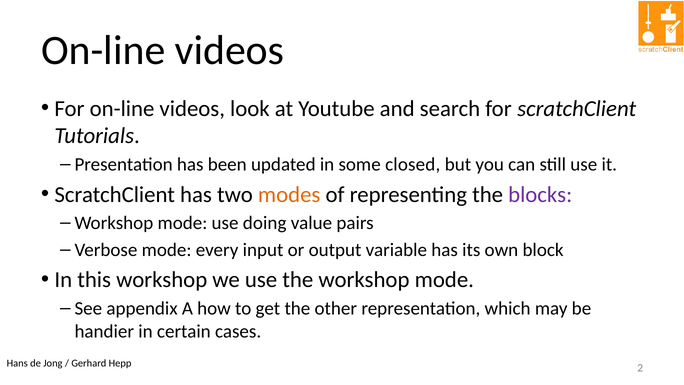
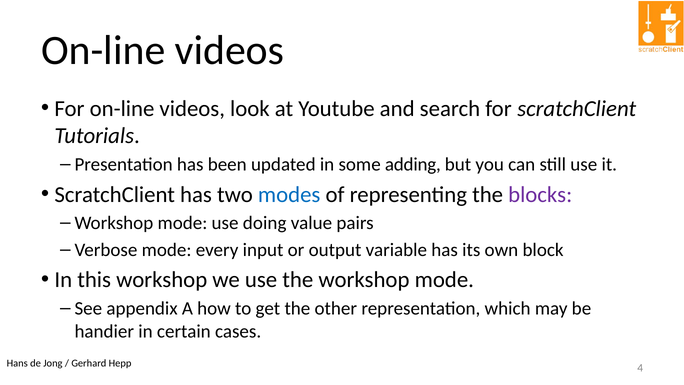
closed: closed -> adding
modes colour: orange -> blue
2: 2 -> 4
